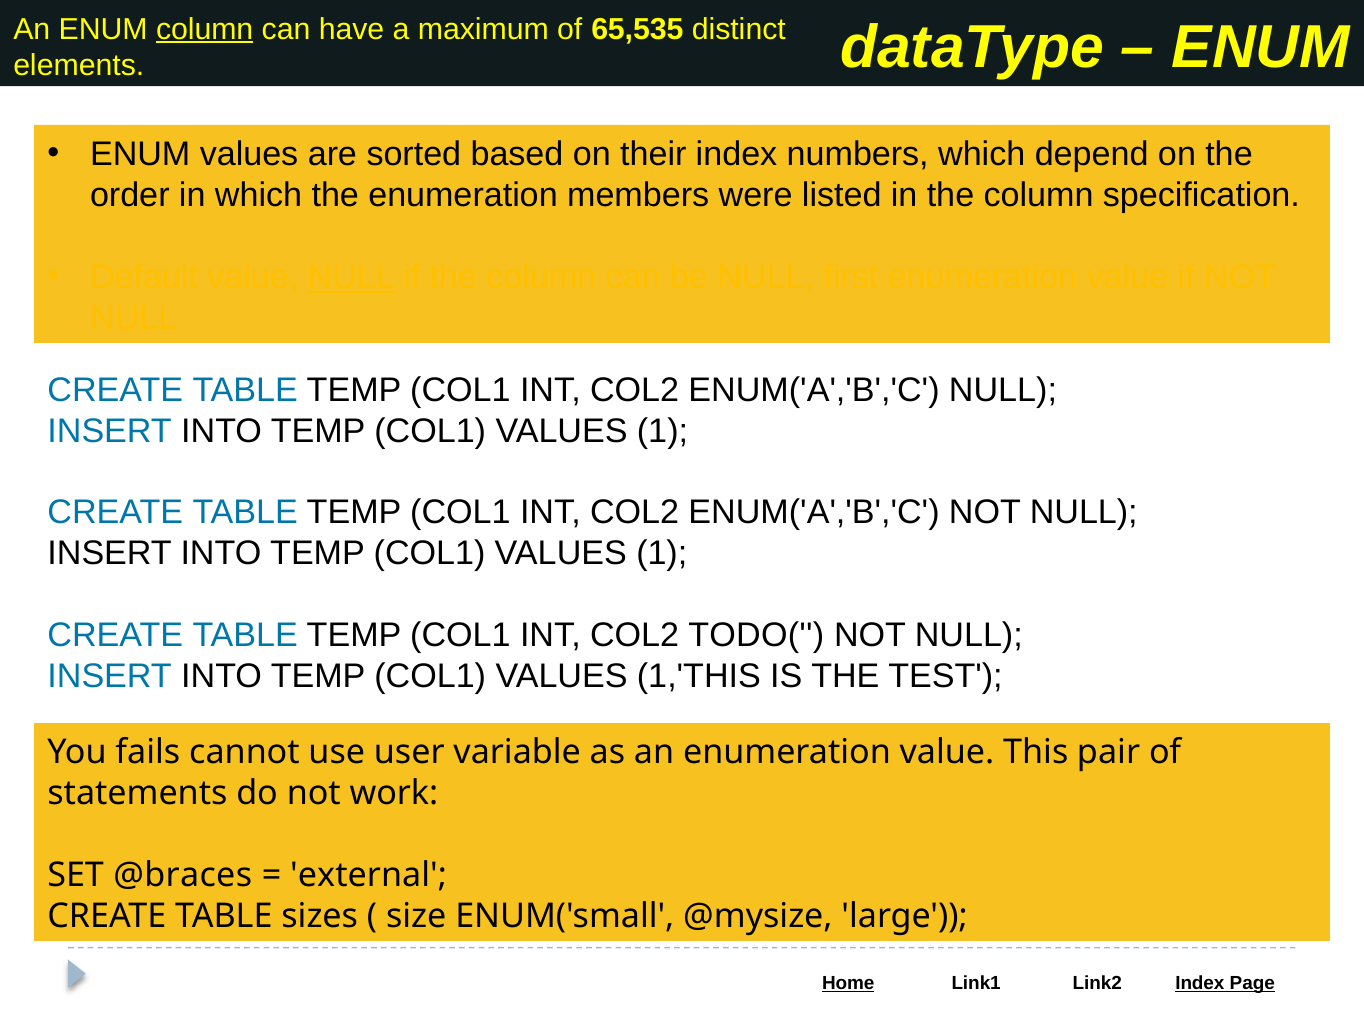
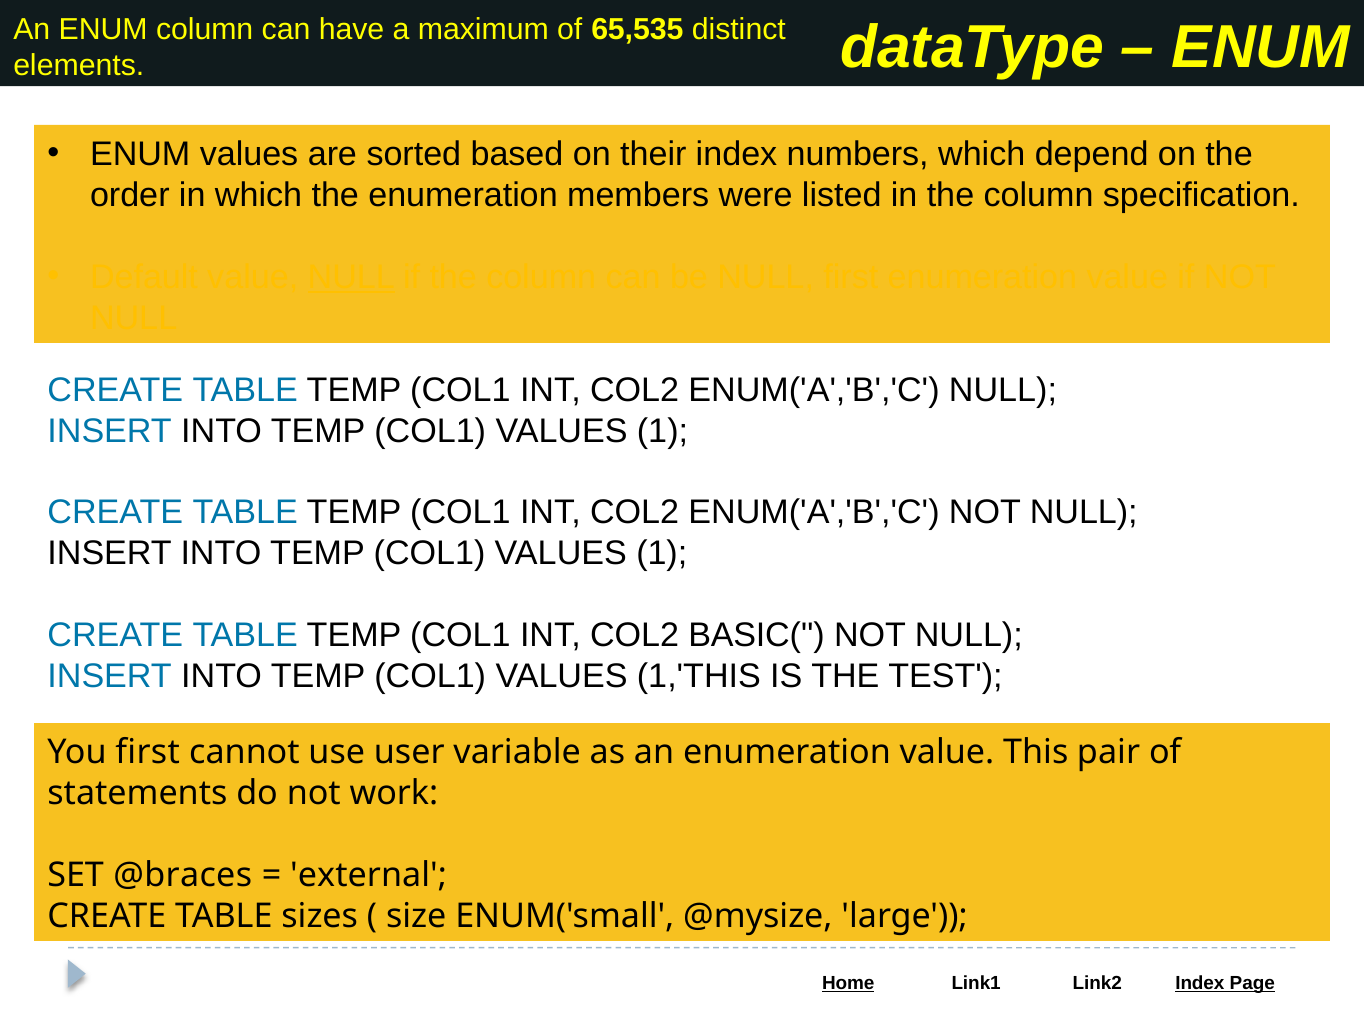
column at (205, 29) underline: present -> none
TODO(: TODO( -> BASIC(
You fails: fails -> first
